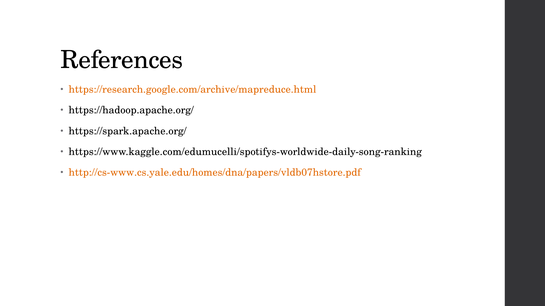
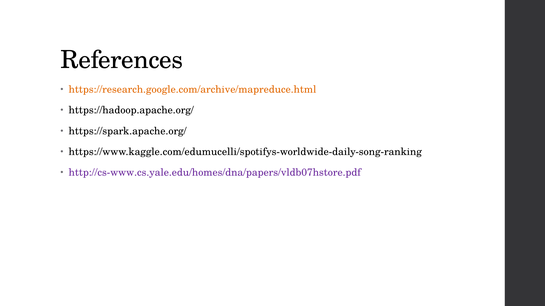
http://cs-www.cs.yale.edu/homes/dna/papers/vldb07hstore.pdf colour: orange -> purple
